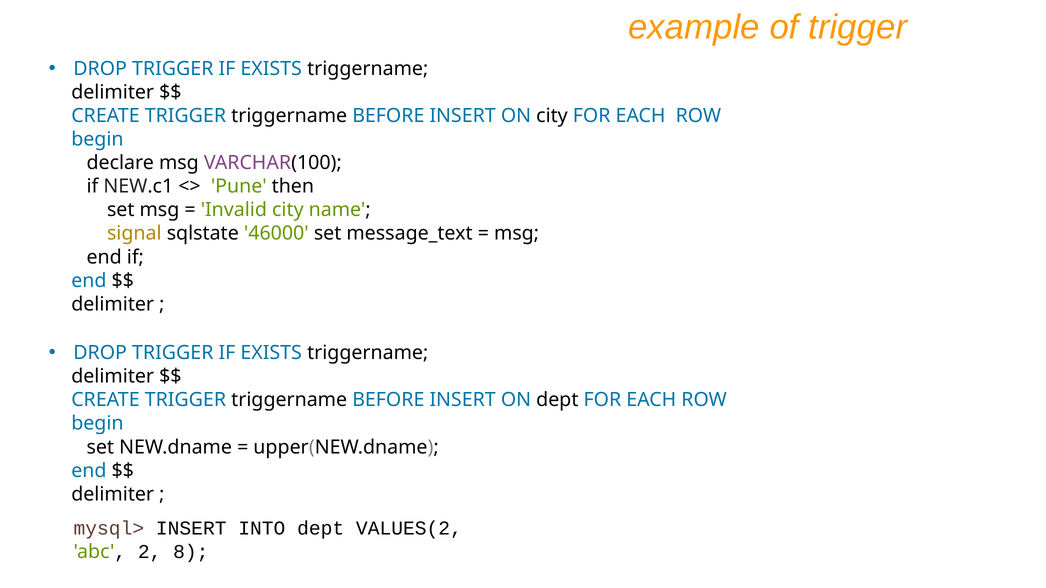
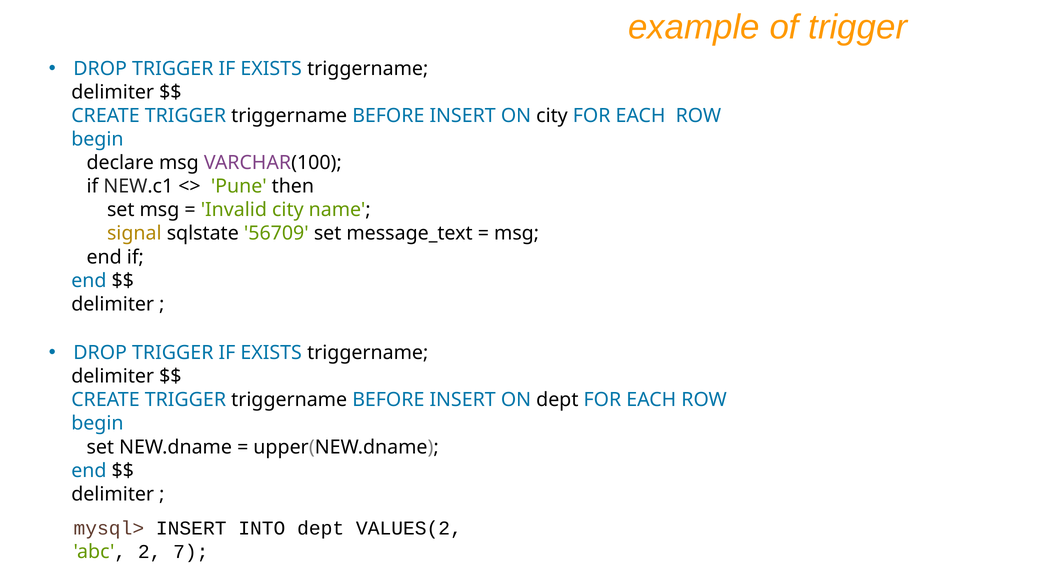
46000: 46000 -> 56709
8: 8 -> 7
